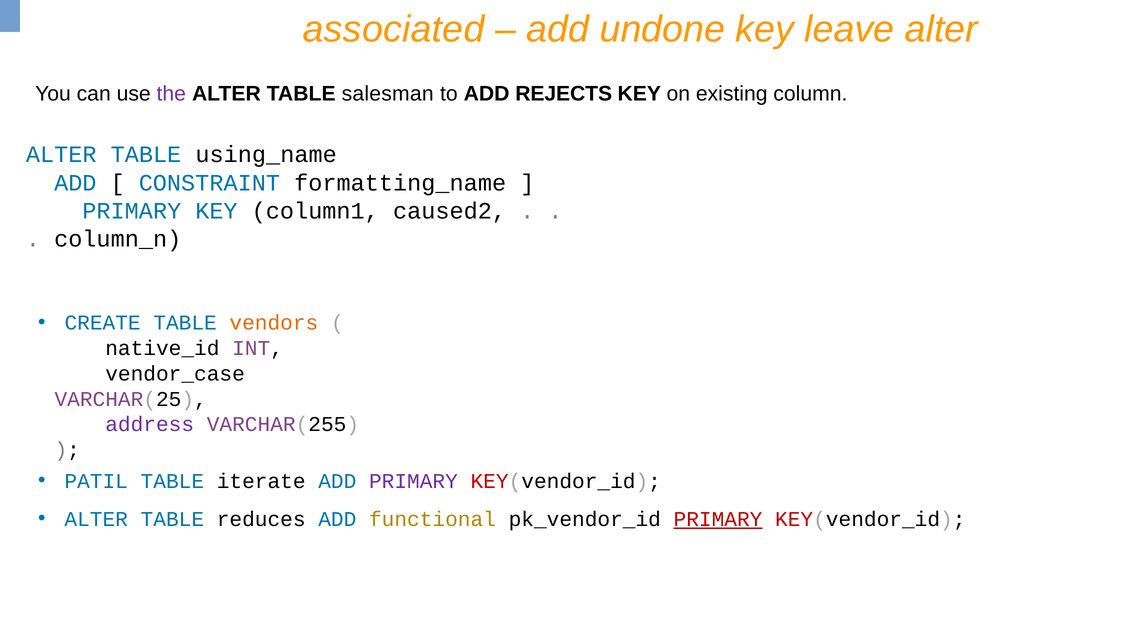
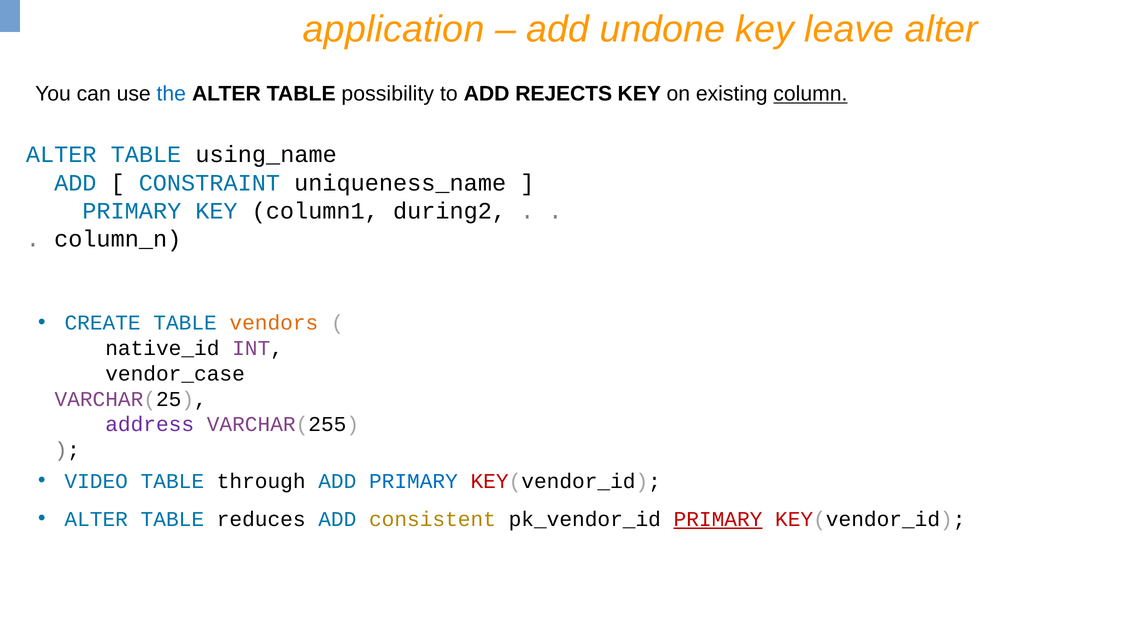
associated: associated -> application
the colour: purple -> blue
salesman: salesman -> possibility
column underline: none -> present
formatting_name: formatting_name -> uniqueness_name
caused2: caused2 -> during2
PATIL: PATIL -> VIDEO
iterate: iterate -> through
PRIMARY at (413, 481) colour: purple -> blue
functional: functional -> consistent
